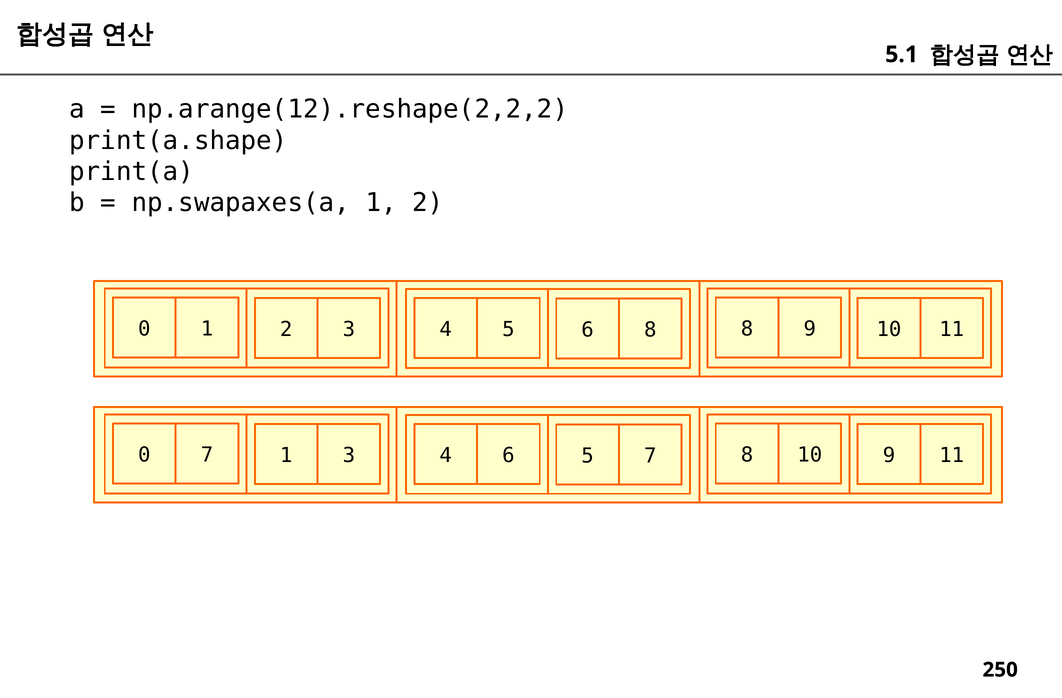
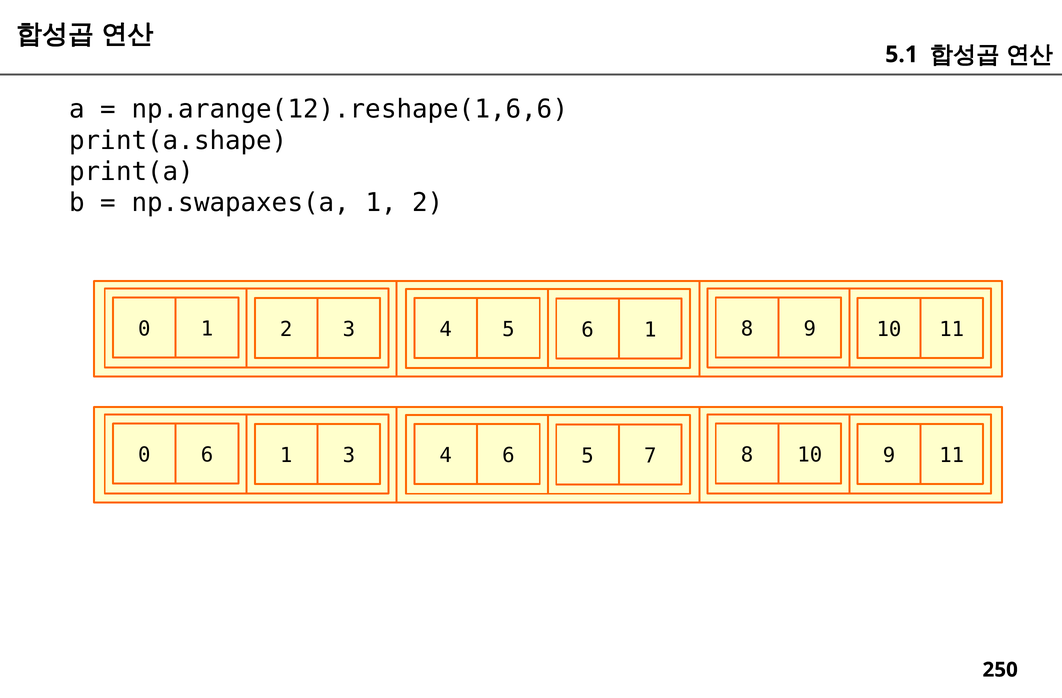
np.arange(12).reshape(2,2,2: np.arange(12).reshape(2,2,2 -> np.arange(12).reshape(1,6,6
5 6 8: 8 -> 1
0 7: 7 -> 6
